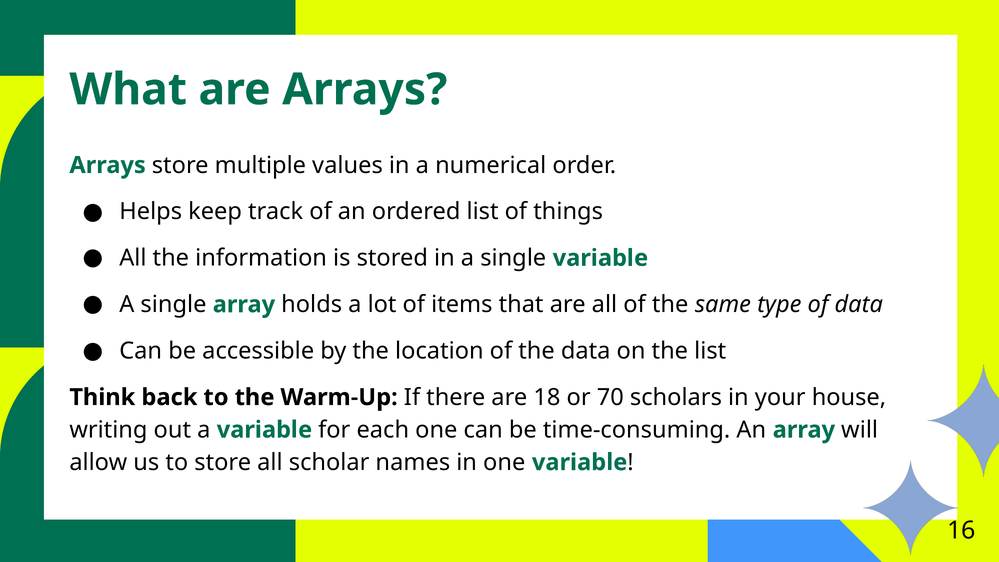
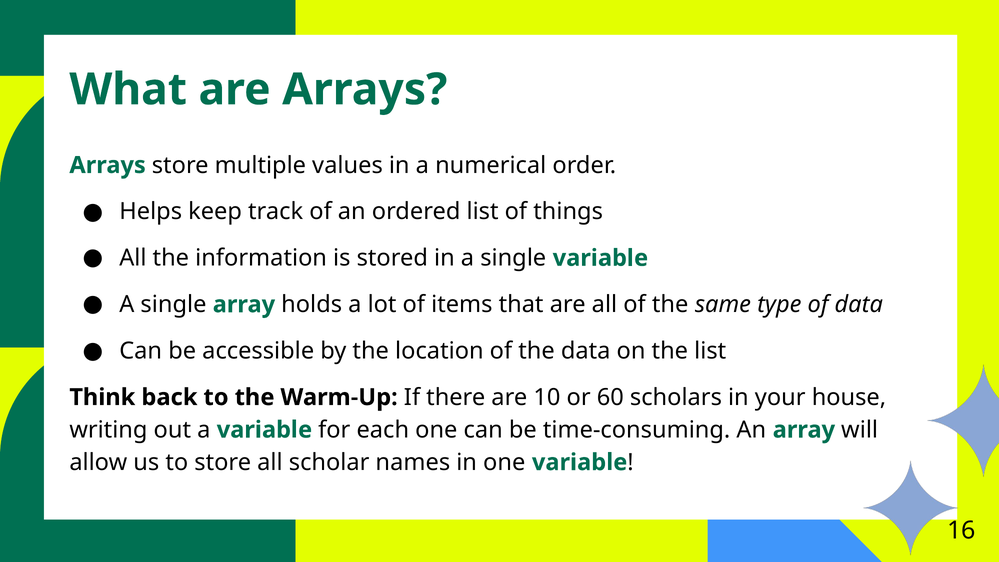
18: 18 -> 10
70: 70 -> 60
